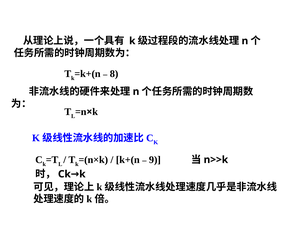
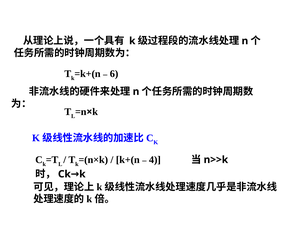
8: 8 -> 6
9: 9 -> 4
